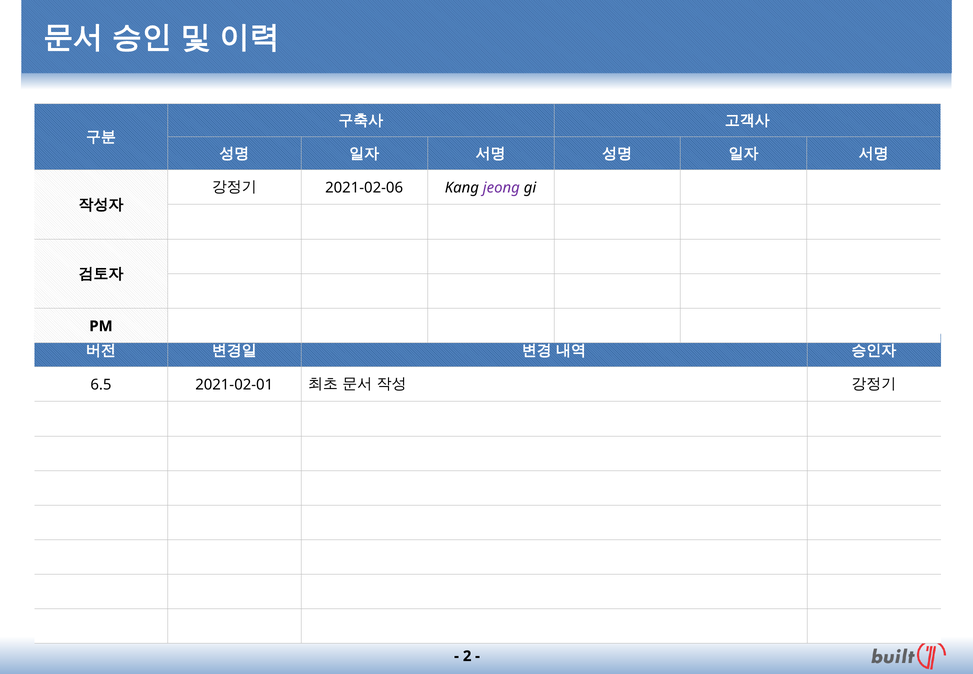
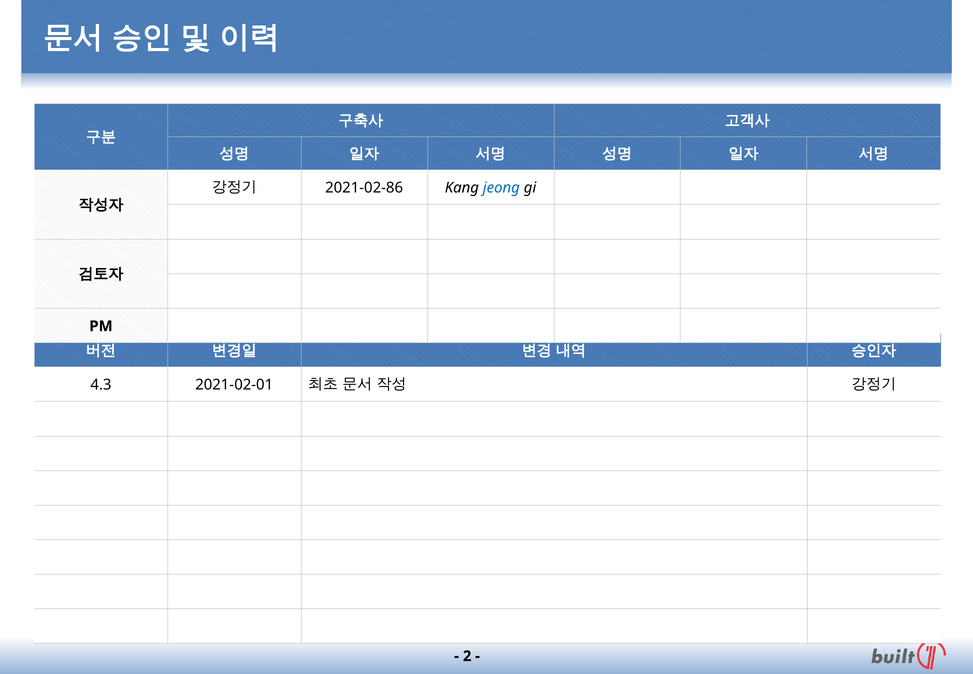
2021-02-06: 2021-02-06 -> 2021-02-86
jeong colour: purple -> blue
6.5: 6.5 -> 4.3
